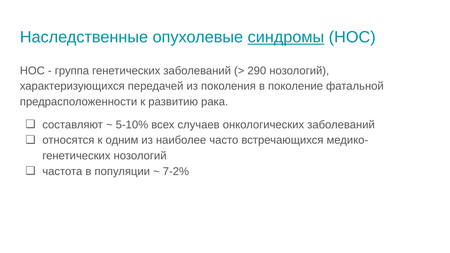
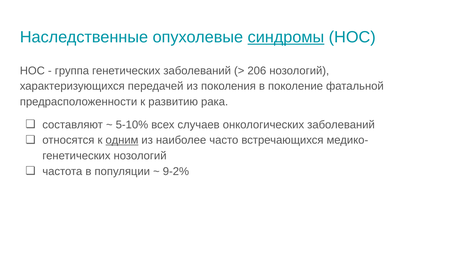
290: 290 -> 206
одним underline: none -> present
7-2%: 7-2% -> 9-2%
